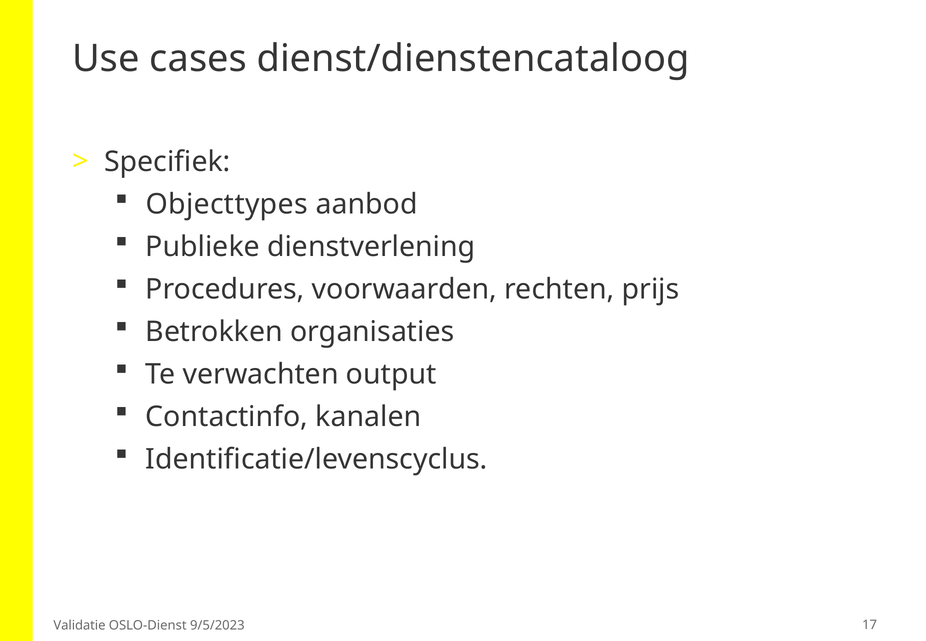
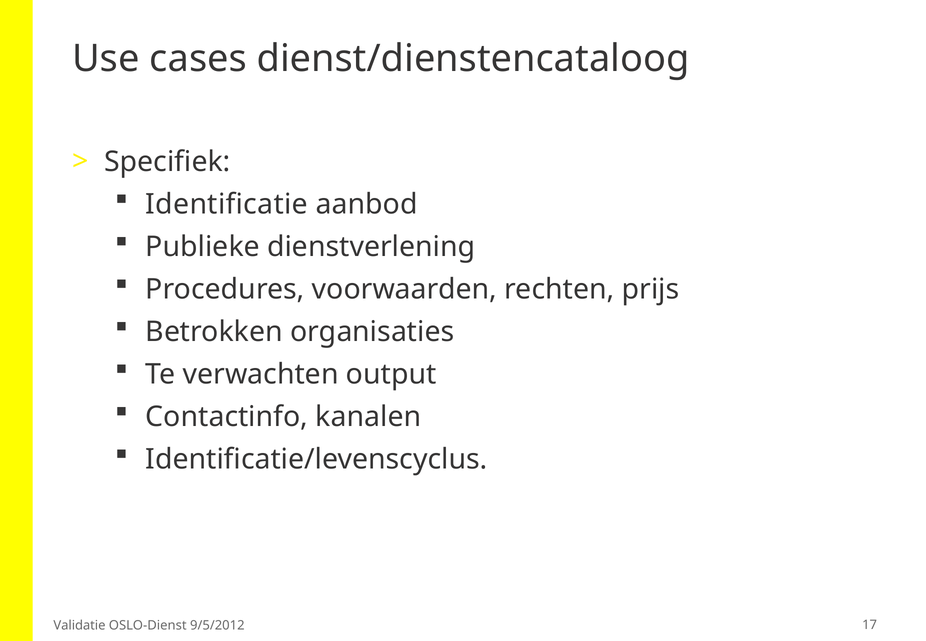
Objecttypes: Objecttypes -> Identificatie
9/5/2023: 9/5/2023 -> 9/5/2012
